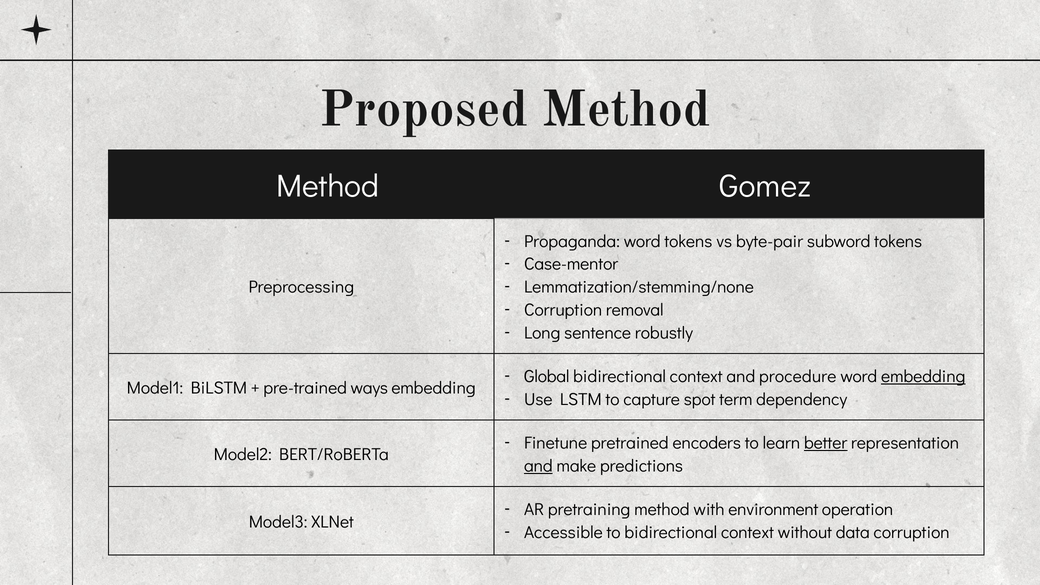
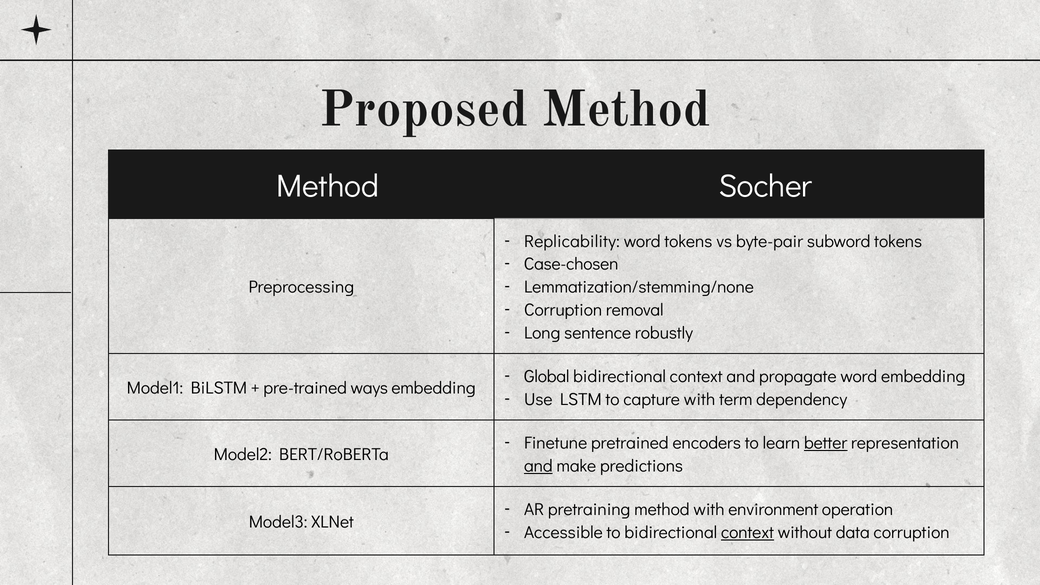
Gomez: Gomez -> Socher
Propaganda: Propaganda -> Replicability
Case-mentor: Case-mentor -> Case-chosen
procedure: procedure -> propagate
embedding at (923, 377) underline: present -> none
capture spot: spot -> with
context at (747, 532) underline: none -> present
